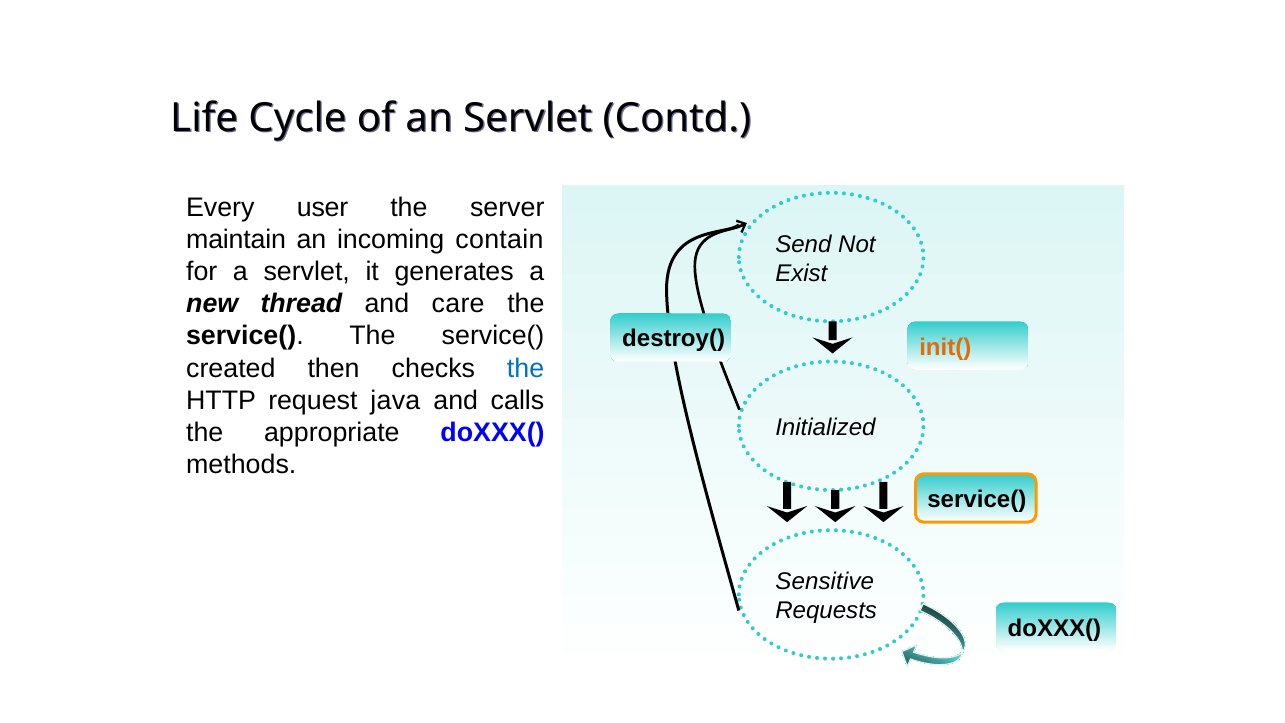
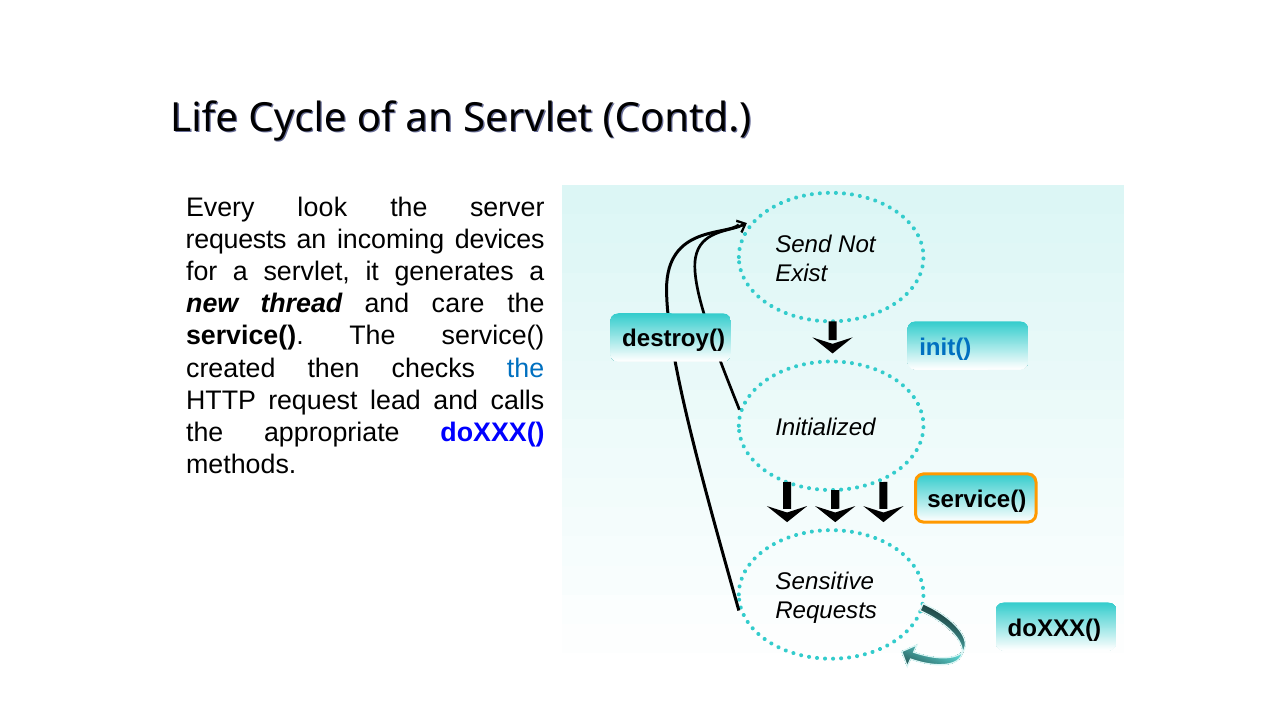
user: user -> look
maintain at (236, 240): maintain -> requests
contain: contain -> devices
init( colour: orange -> blue
java: java -> lead
